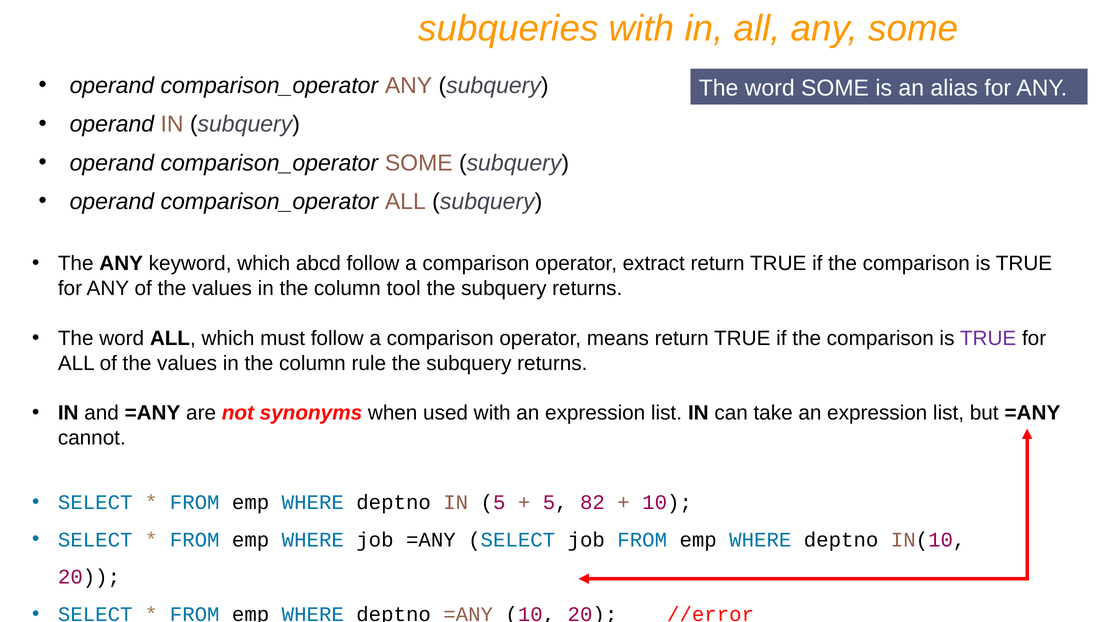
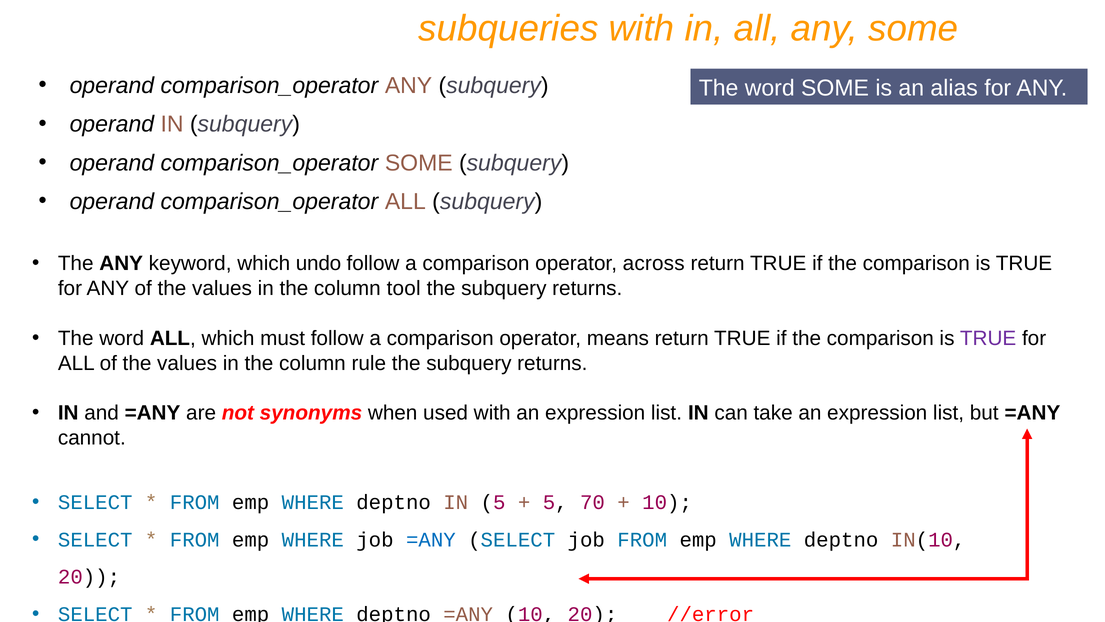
abcd: abcd -> undo
extract: extract -> across
82: 82 -> 70
=ANY at (431, 539) colour: black -> blue
